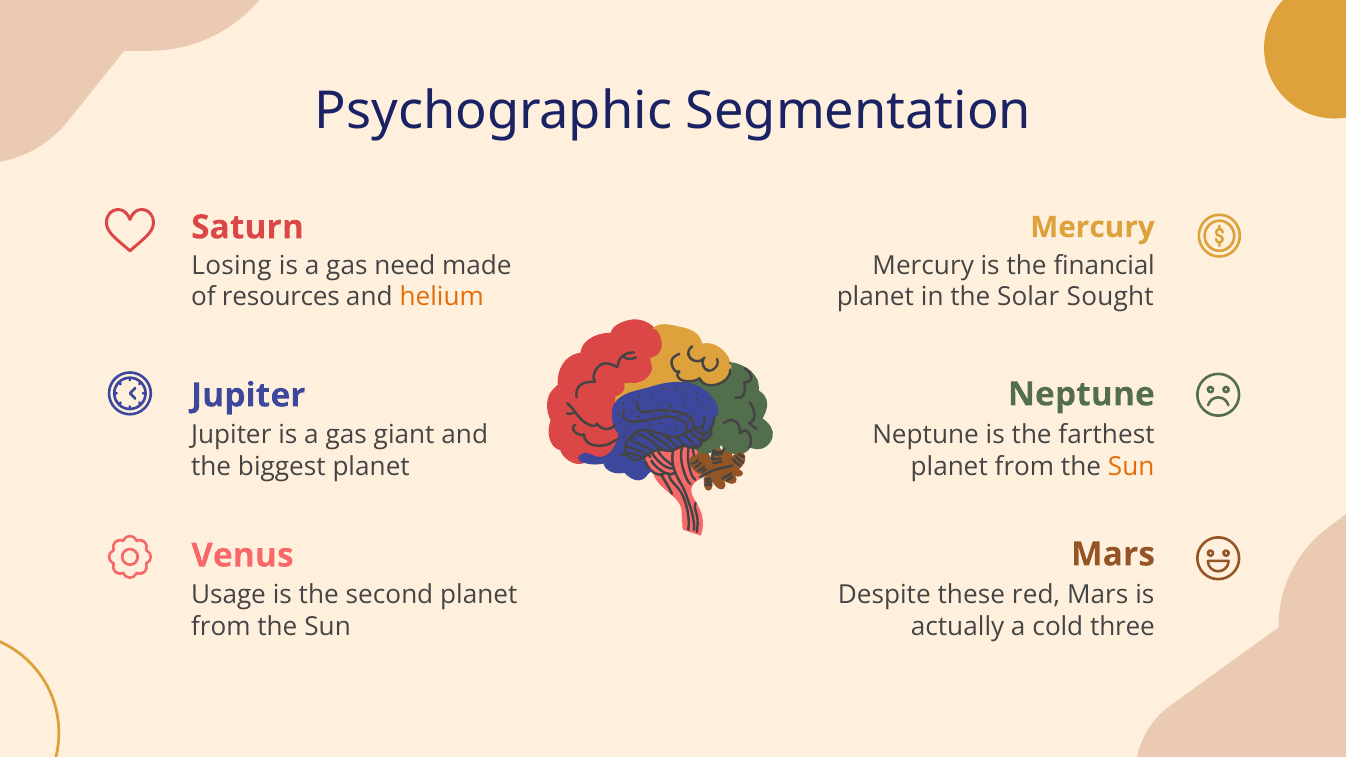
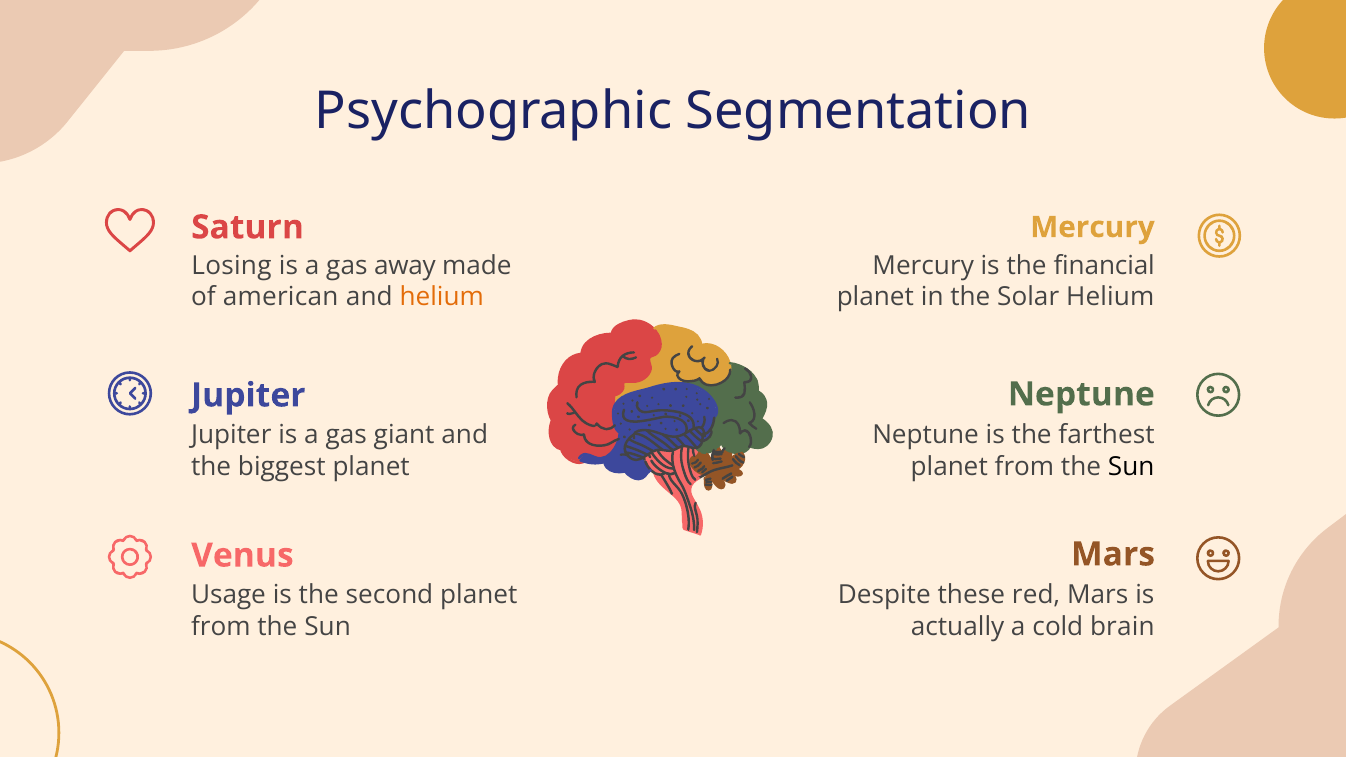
need: need -> away
resources: resources -> american
Solar Sought: Sought -> Helium
Sun at (1131, 467) colour: orange -> black
three: three -> brain
